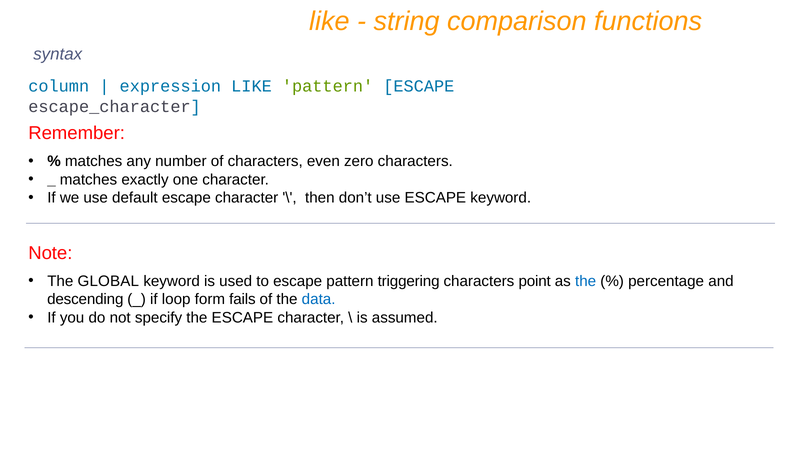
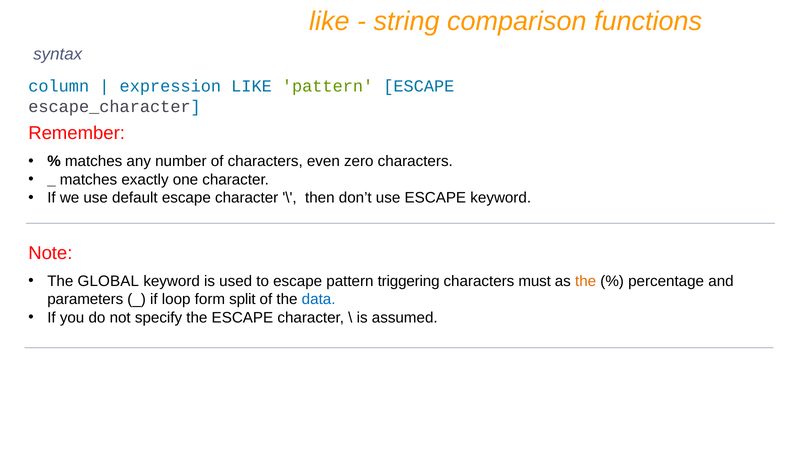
point: point -> must
the at (586, 281) colour: blue -> orange
descending: descending -> parameters
fails: fails -> split
